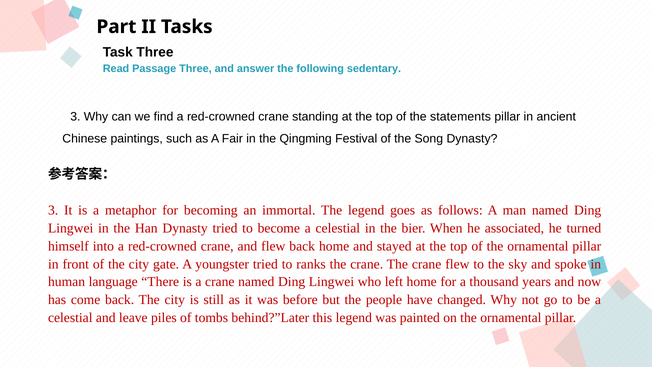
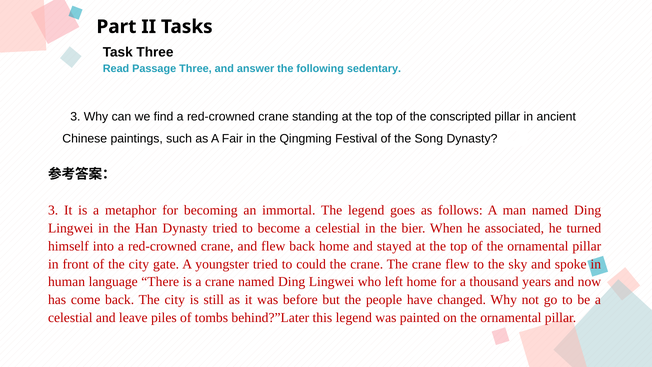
statements: statements -> conscripted
ranks: ranks -> could
